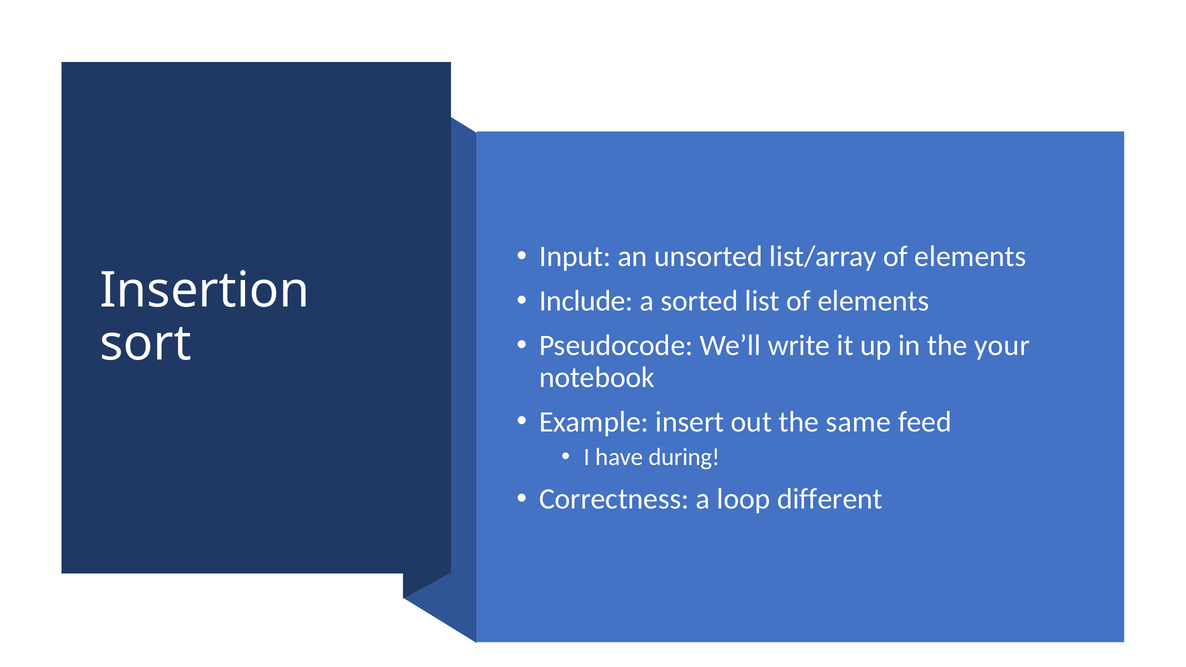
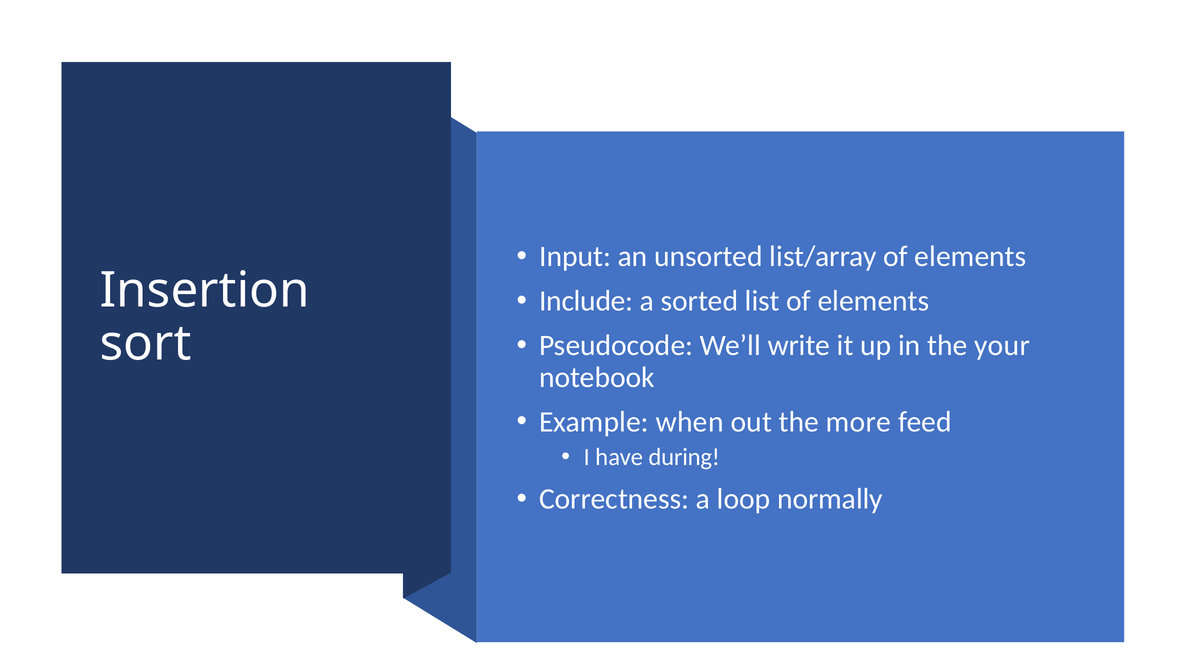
insert: insert -> when
same: same -> more
different: different -> normally
